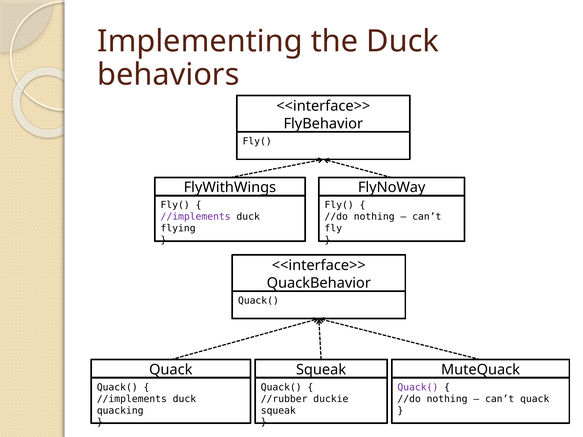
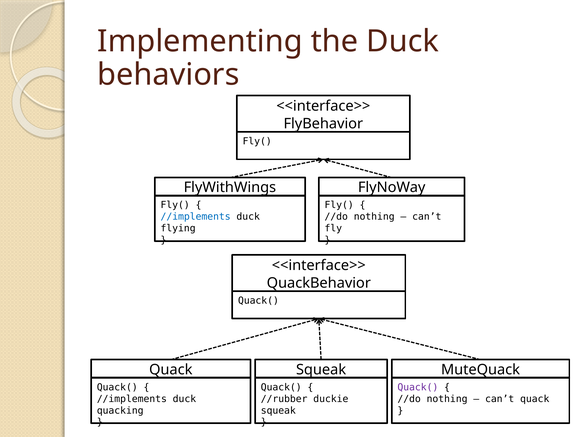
//implements at (196, 217) colour: purple -> blue
